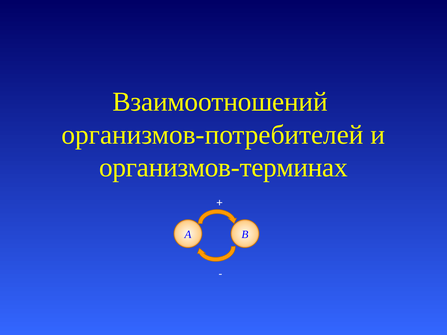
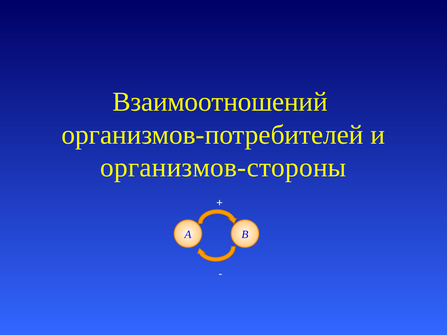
организмов-терминах: организмов-терминах -> организмов-стороны
